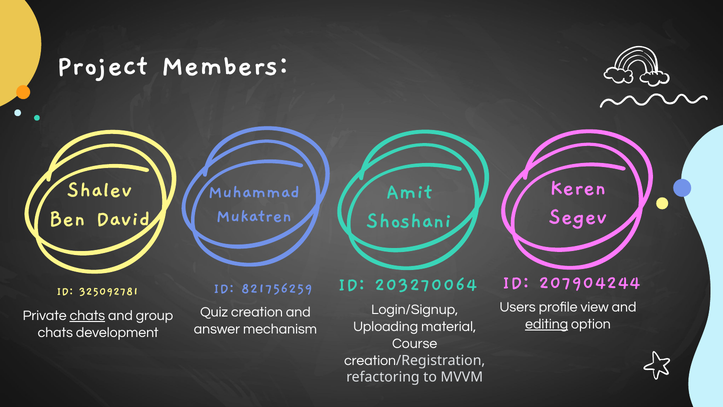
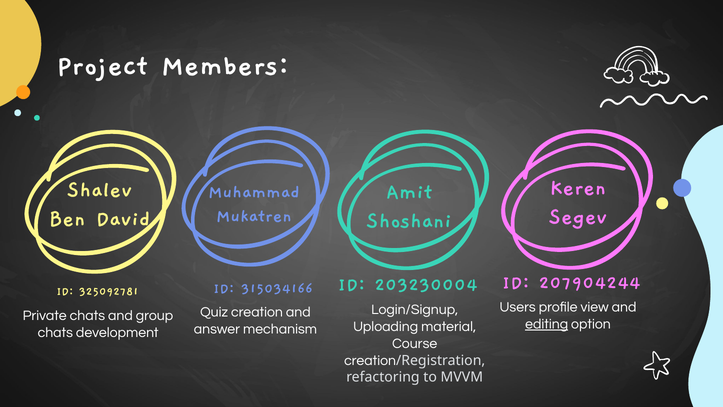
203270064: 203270064 -> 203230004
821756259: 821756259 -> 315034166
chats at (87, 315) underline: present -> none
